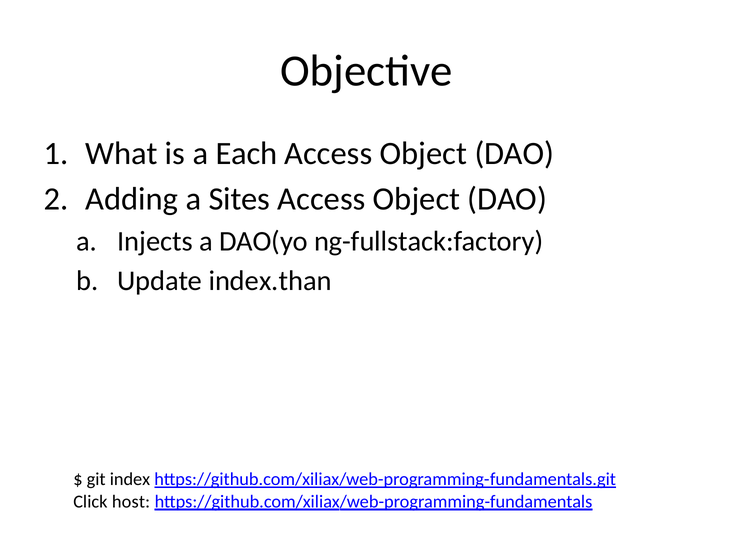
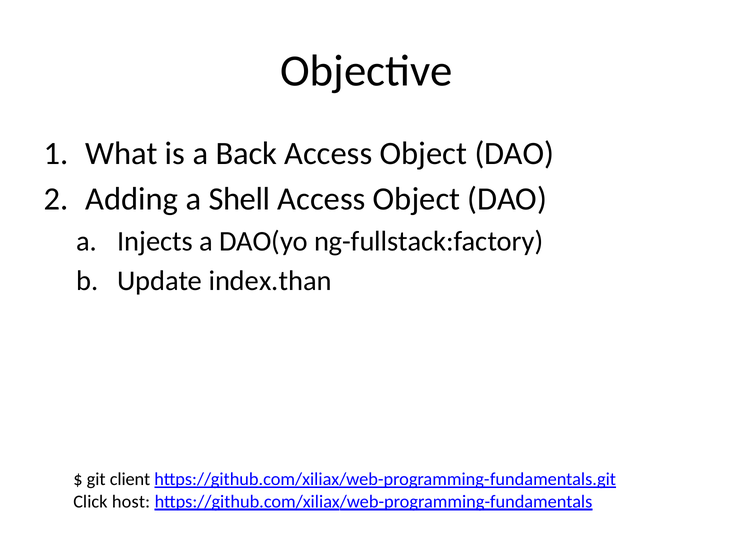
Each: Each -> Back
Sites: Sites -> Shell
index: index -> client
